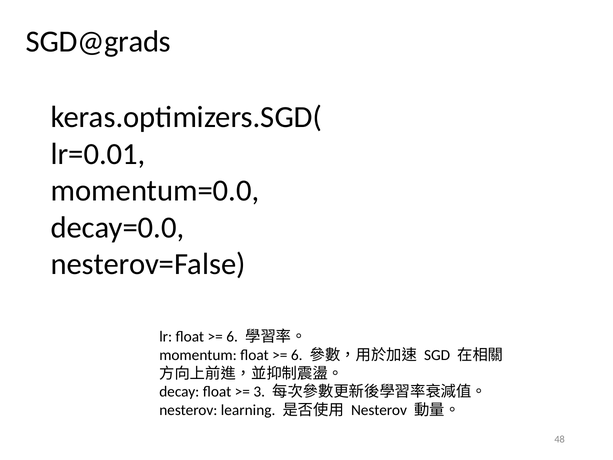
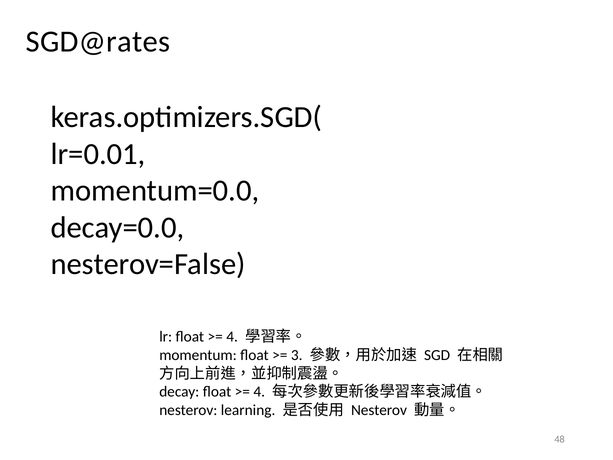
SGD@grads: SGD@grads -> SGD@rates
6 at (232, 336): 6 -> 4
6 at (297, 355): 6 -> 3
3 at (259, 392): 3 -> 4
